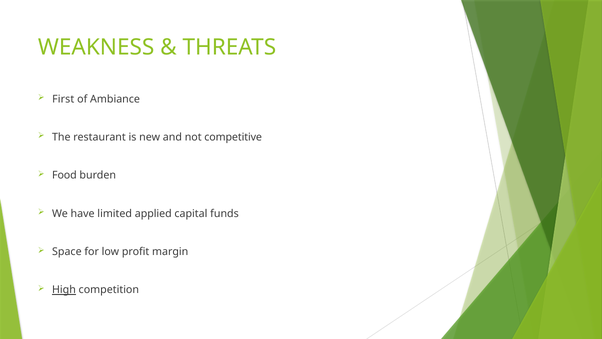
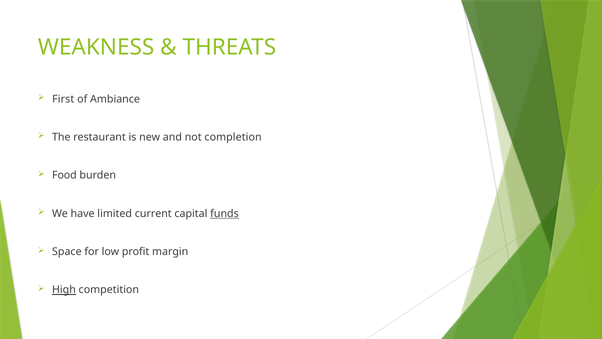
competitive: competitive -> completion
applied: applied -> current
funds underline: none -> present
